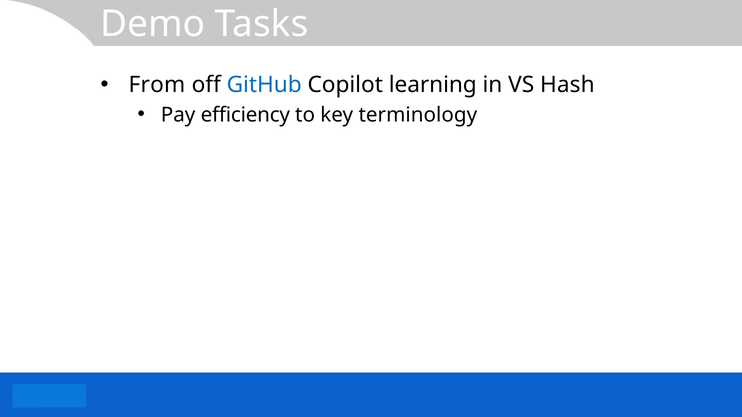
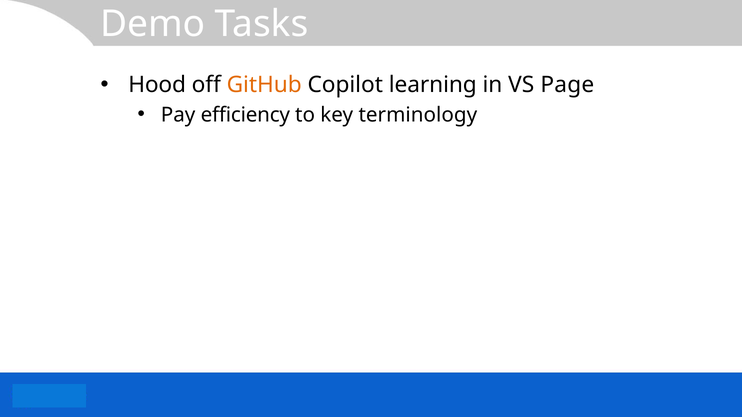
From: From -> Hood
GitHub colour: blue -> orange
Hash: Hash -> Page
